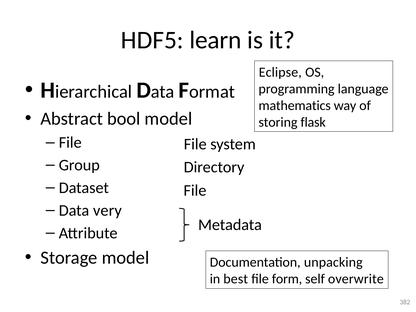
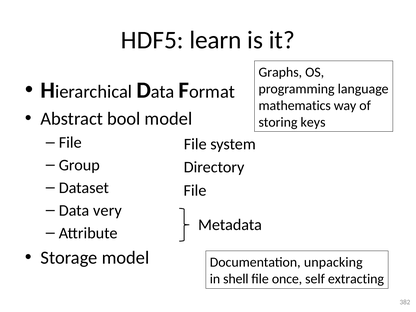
Eclipse: Eclipse -> Graphs
flask: flask -> keys
best: best -> shell
form: form -> once
overwrite: overwrite -> extracting
